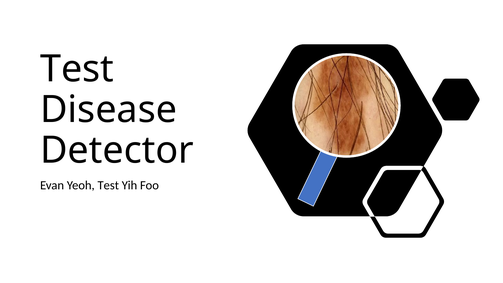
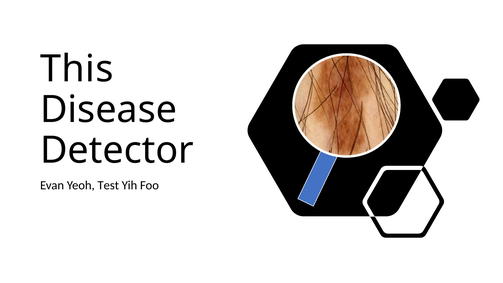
Test at (77, 69): Test -> This
